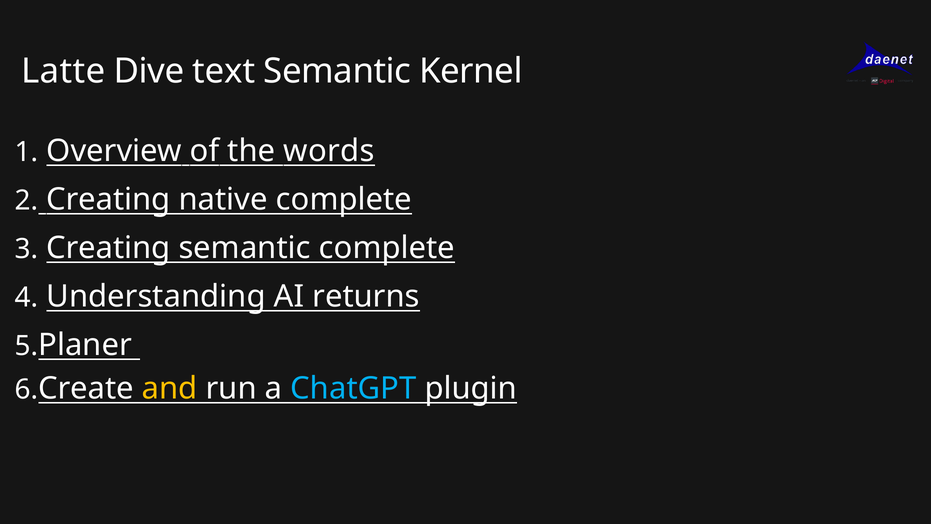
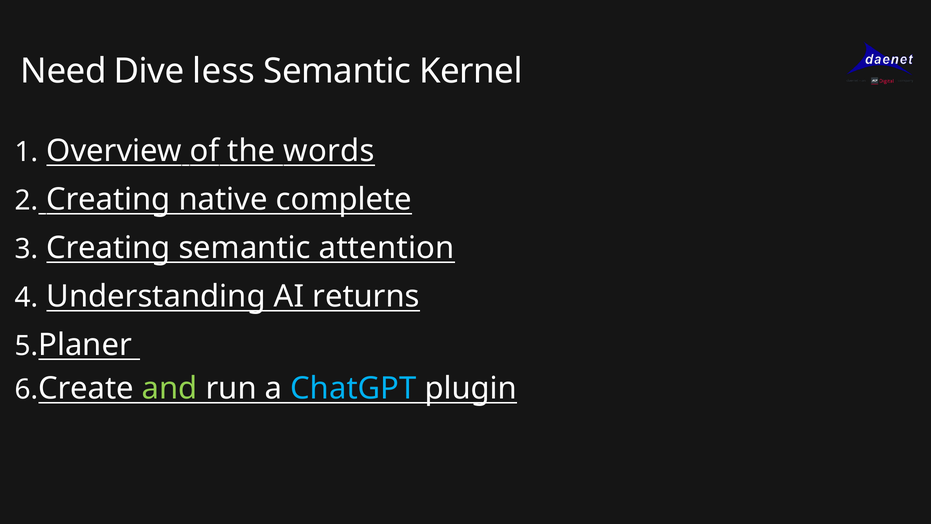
Latte: Latte -> Need
text: text -> less
semantic complete: complete -> attention
and colour: yellow -> light green
